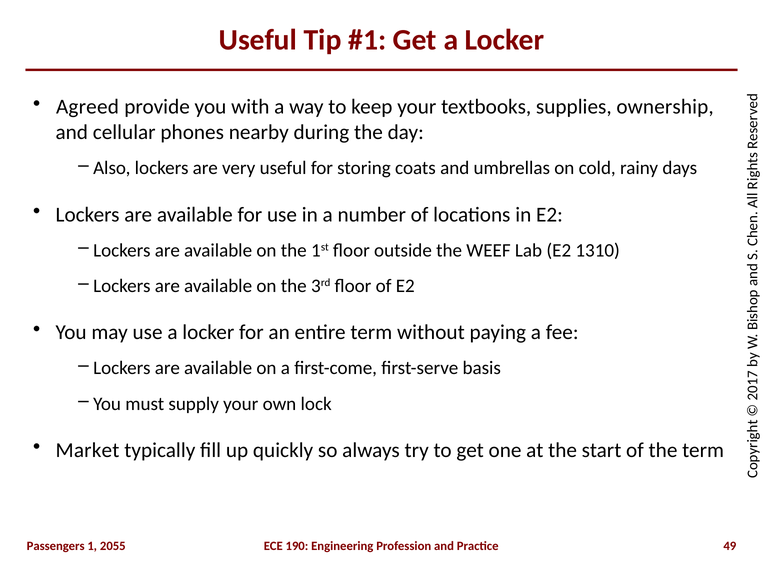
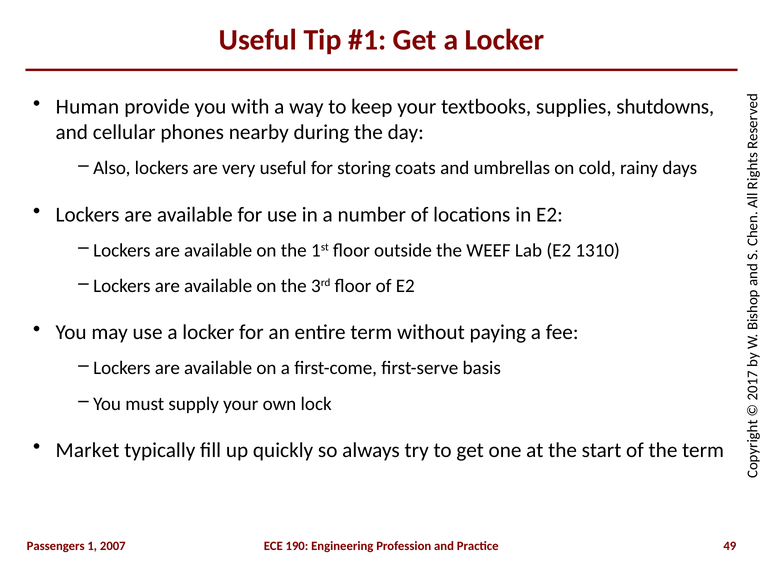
Agreed: Agreed -> Human
ownership: ownership -> shutdowns
2055: 2055 -> 2007
